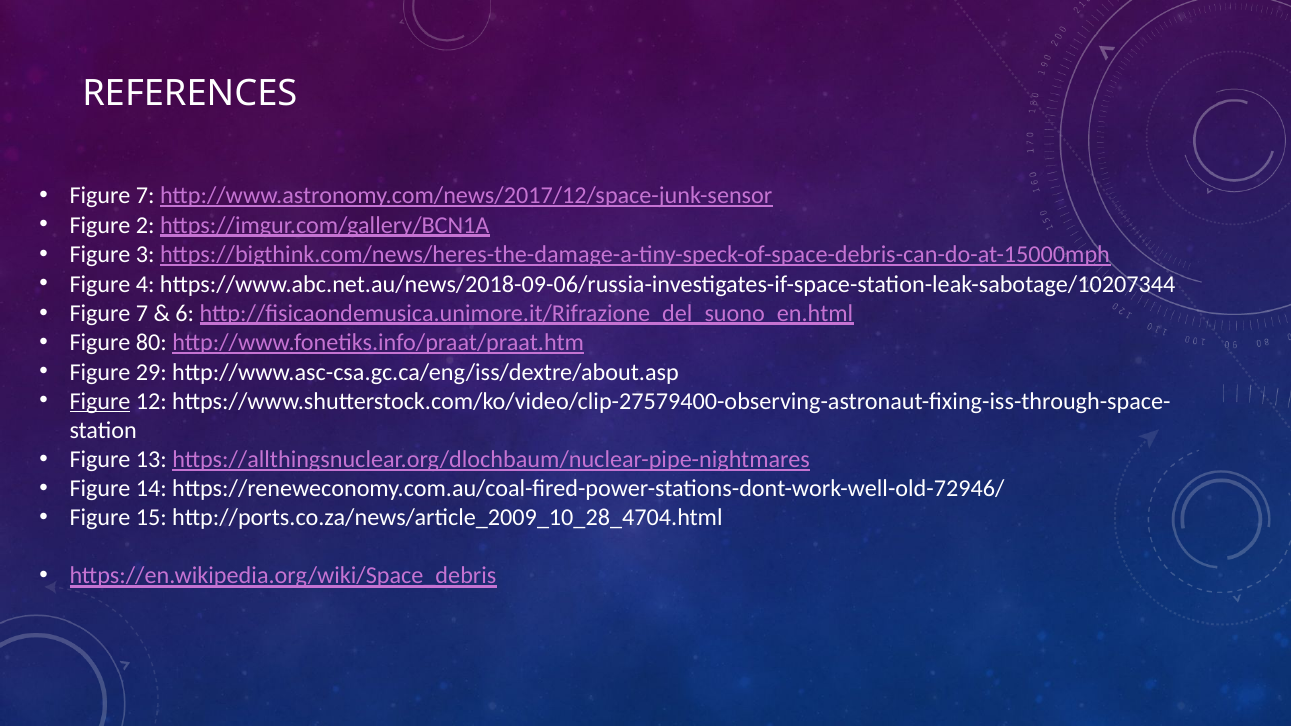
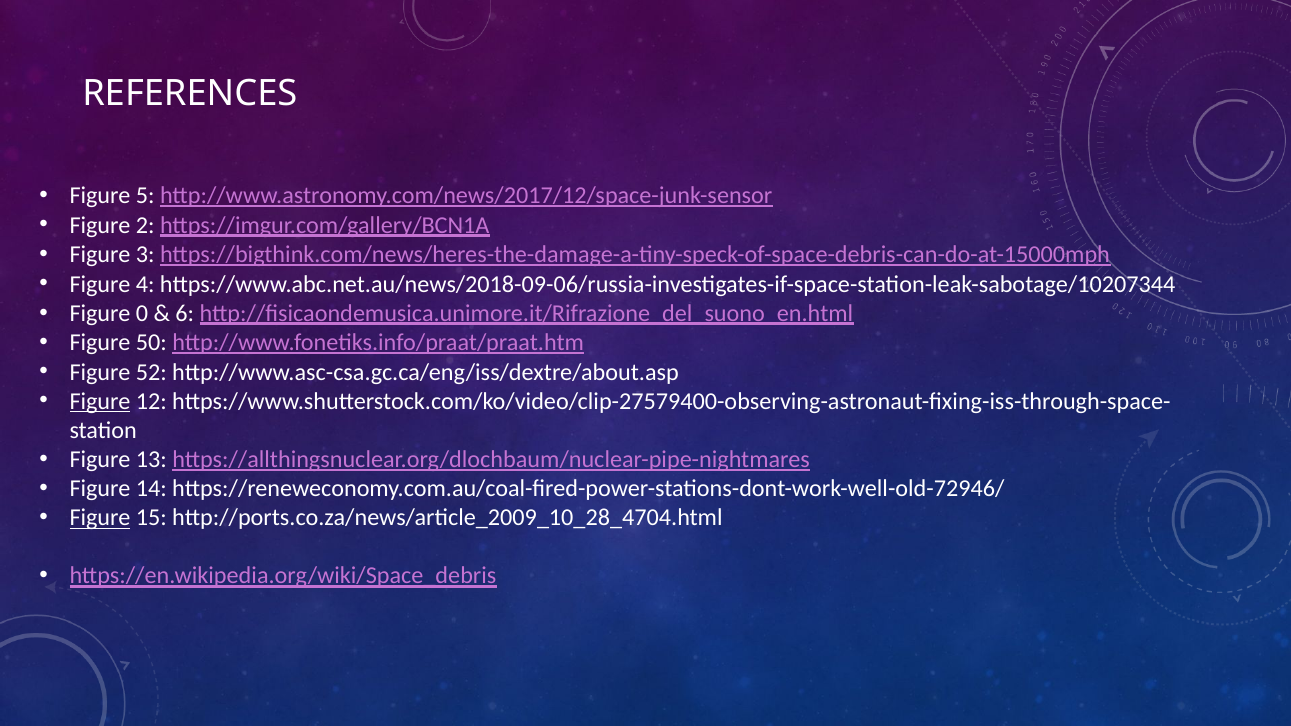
7 at (145, 196): 7 -> 5
7 at (142, 313): 7 -> 0
80: 80 -> 50
29: 29 -> 52
Figure at (100, 518) underline: none -> present
